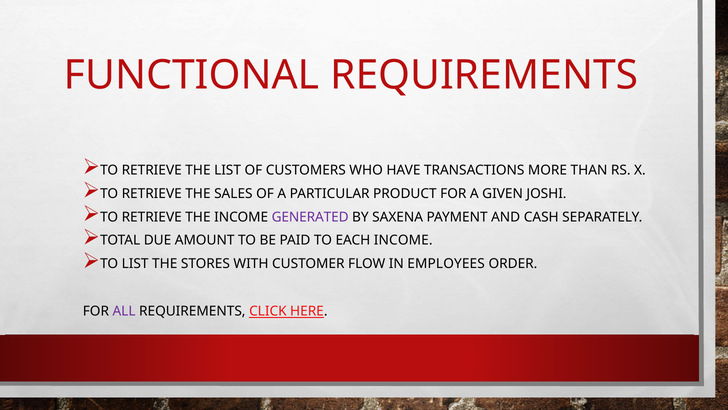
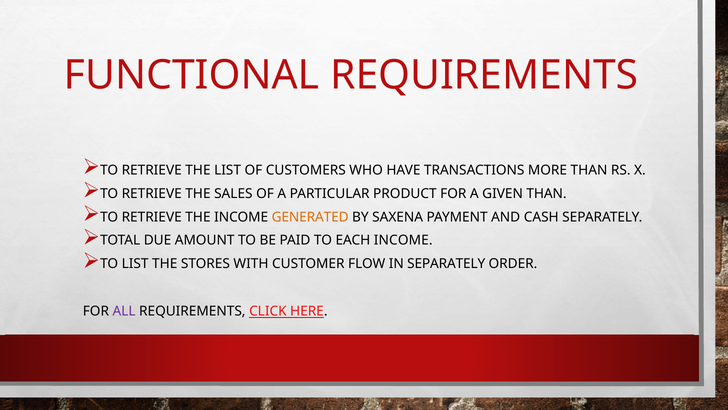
GIVEN JOSHI: JOSHI -> THAN
GENERATED colour: purple -> orange
IN EMPLOYEES: EMPLOYEES -> SEPARATELY
